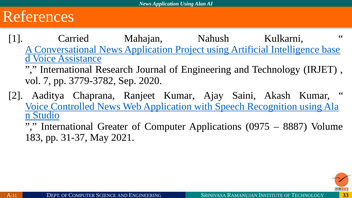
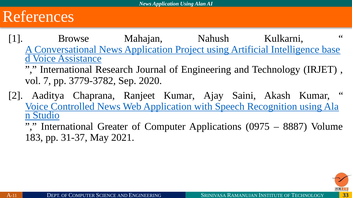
Carried: Carried -> Browse
